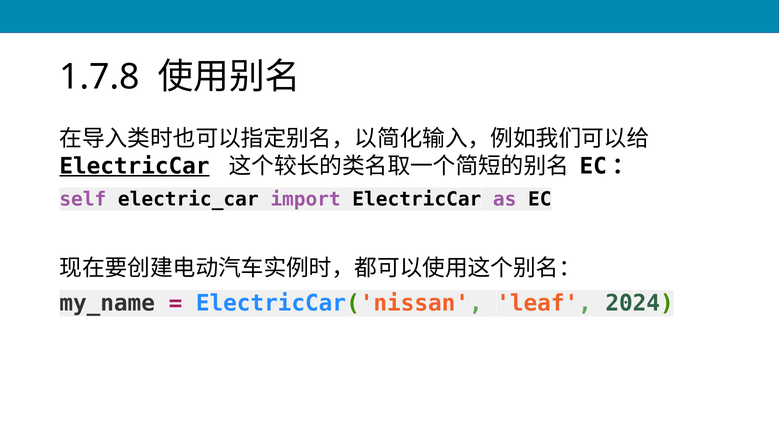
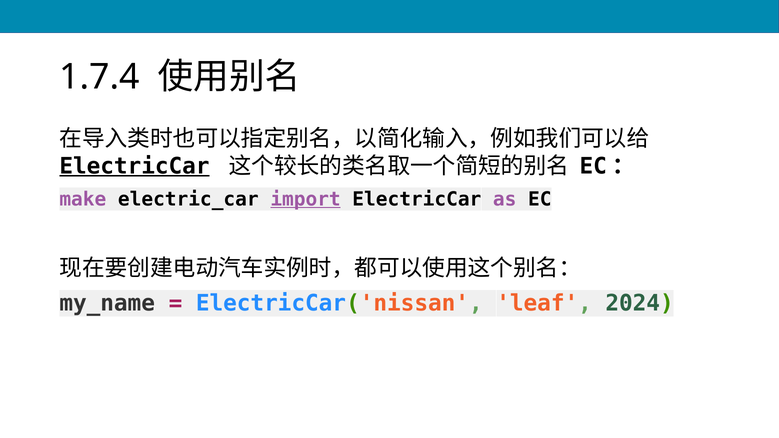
1.7.8: 1.7.8 -> 1.7.4
self: self -> make
import underline: none -> present
